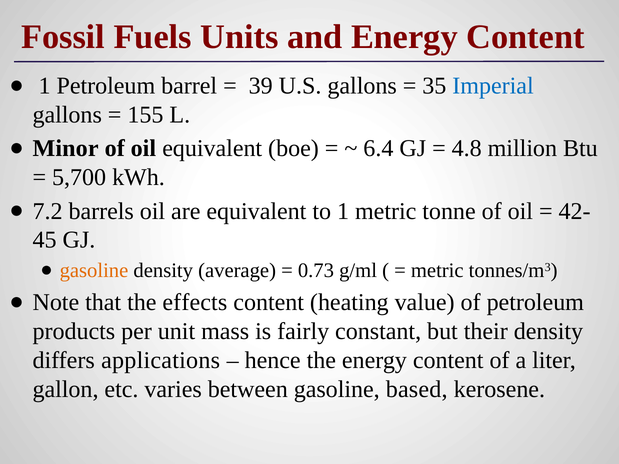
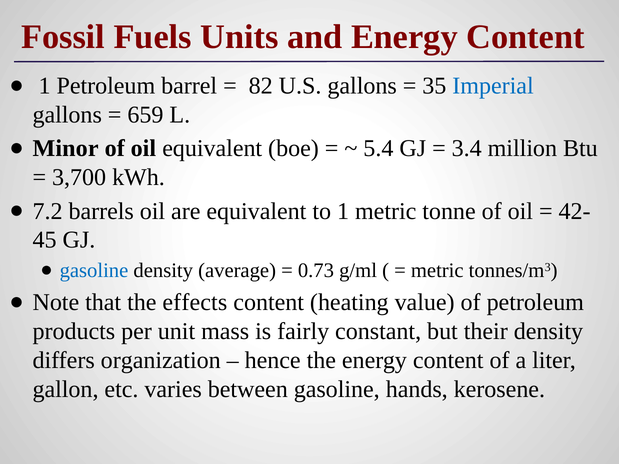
39: 39 -> 82
155: 155 -> 659
6.4: 6.4 -> 5.4
4.8: 4.8 -> 3.4
5,700: 5,700 -> 3,700
gasoline at (94, 271) colour: orange -> blue
applications: applications -> organization
based: based -> hands
